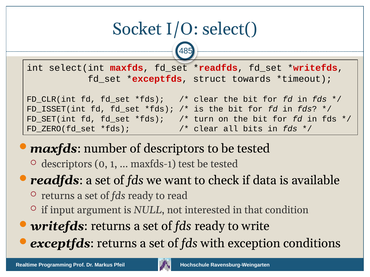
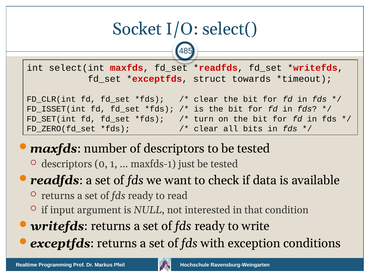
test: test -> just
